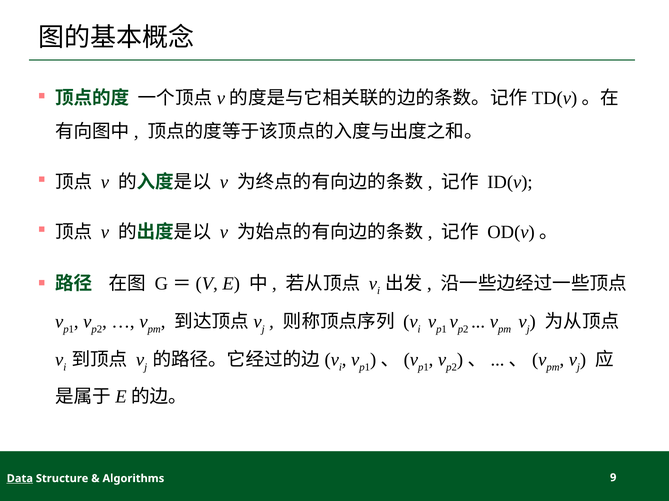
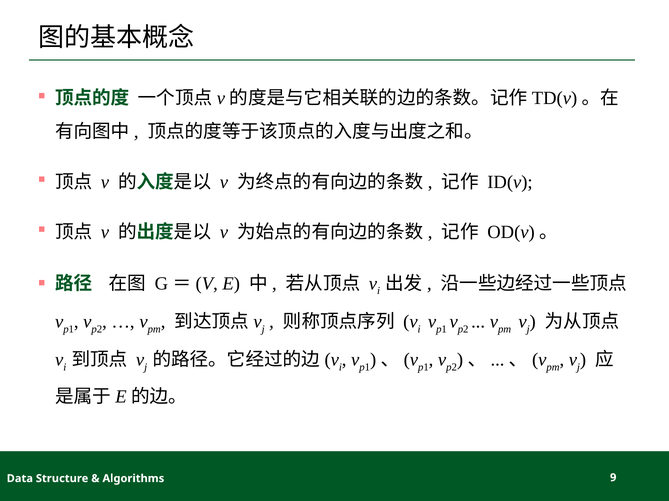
Data underline: present -> none
